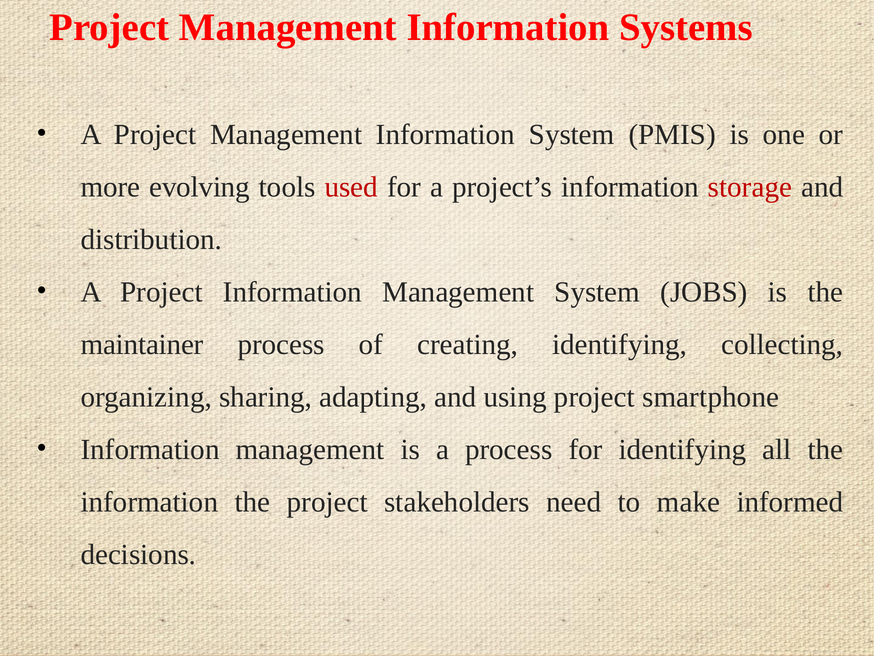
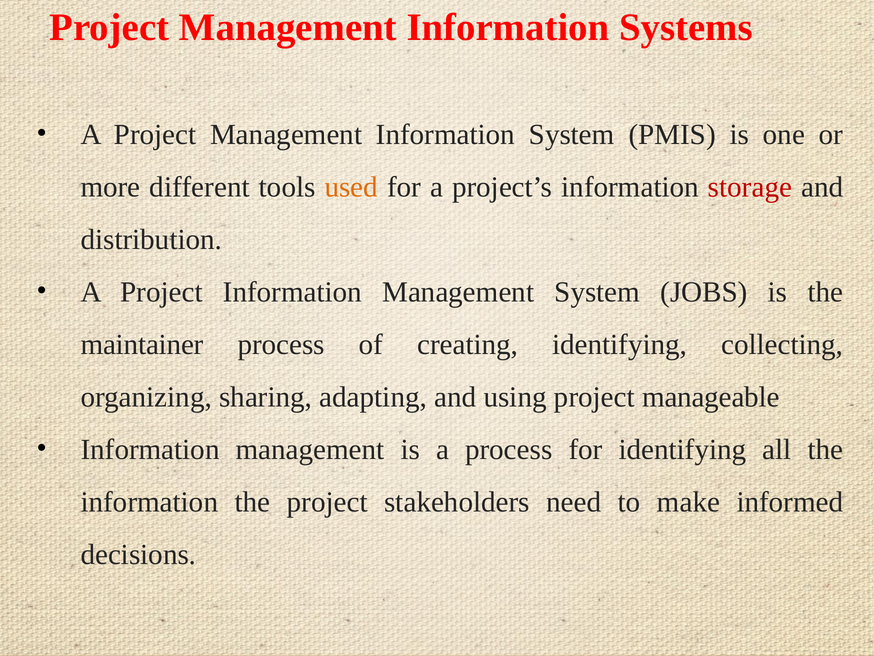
evolving: evolving -> different
used colour: red -> orange
smartphone: smartphone -> manageable
